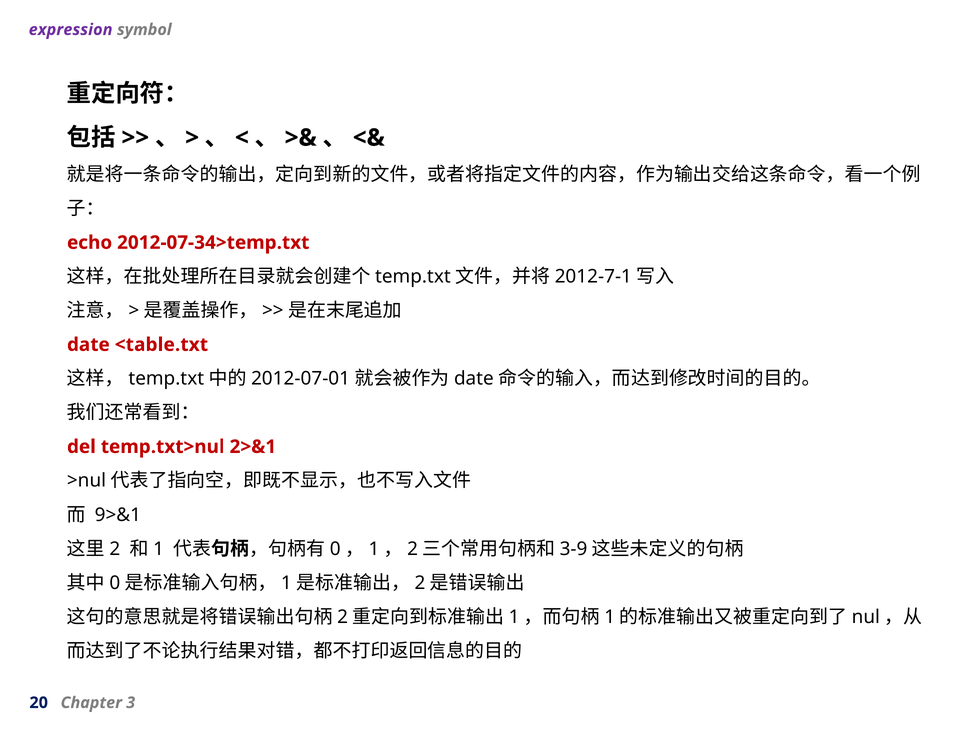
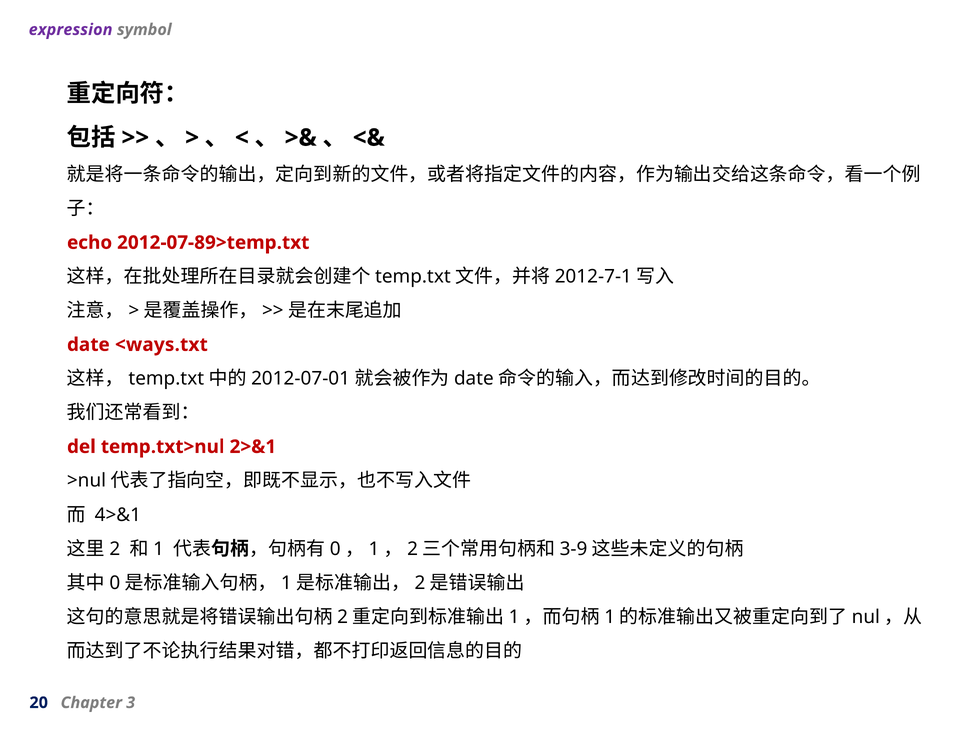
2012-07-34>temp.txt: 2012-07-34>temp.txt -> 2012-07-89>temp.txt
<table.txt: <table.txt -> <ways.txt
9>&1: 9>&1 -> 4>&1
